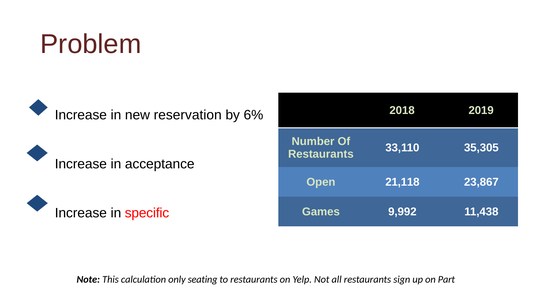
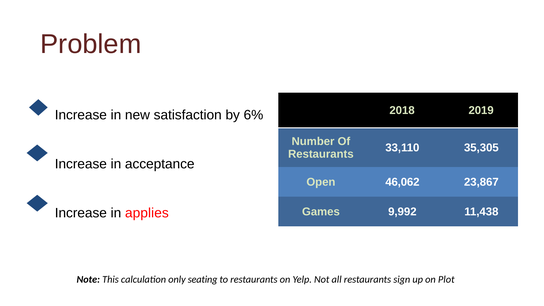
reservation: reservation -> satisfaction
21,118: 21,118 -> 46,062
specific: specific -> applies
Part: Part -> Plot
